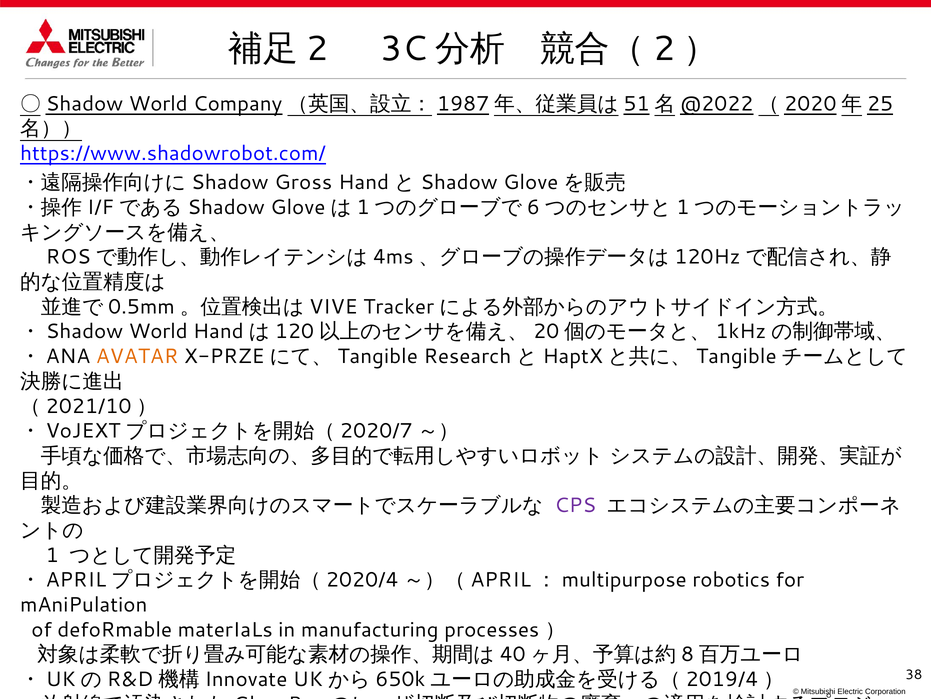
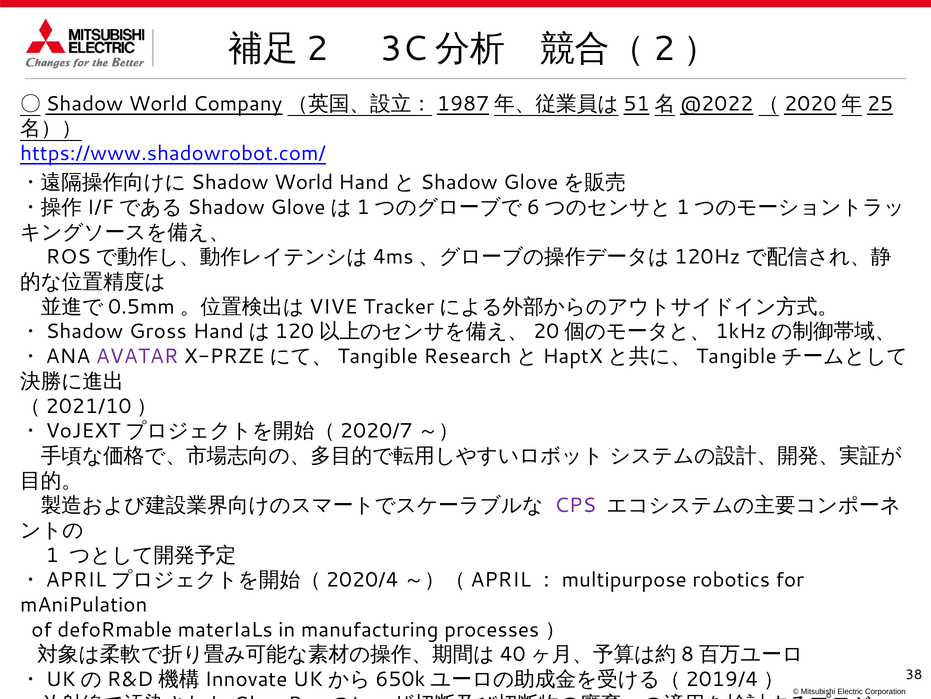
Gross at (303, 182): Gross -> World
World at (158, 331): World -> Gross
AVATAR colour: orange -> purple
